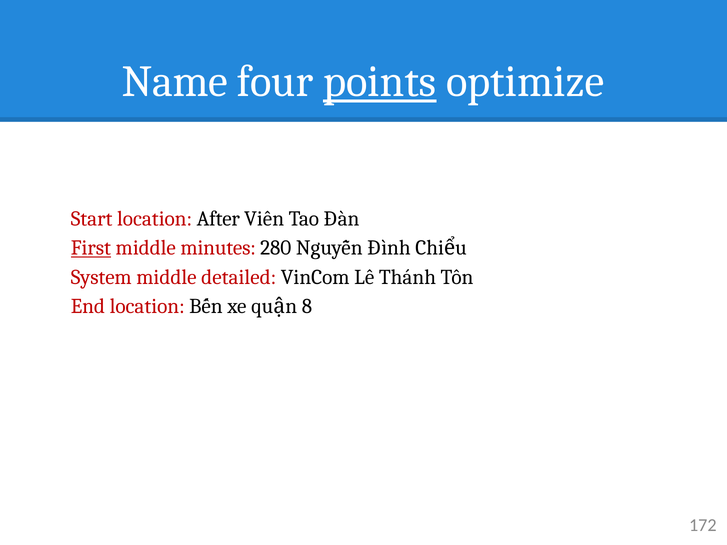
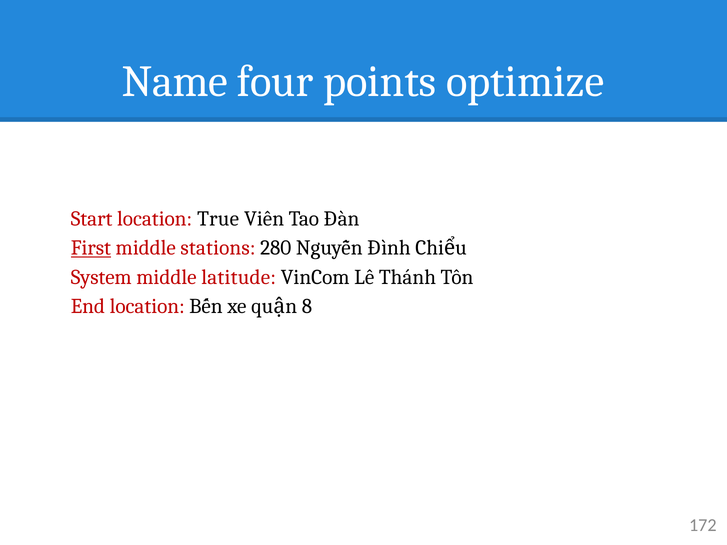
points underline: present -> none
After: After -> True
minutes: minutes -> stations
detailed: detailed -> latitude
